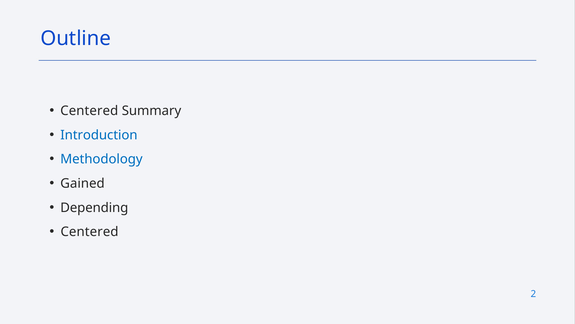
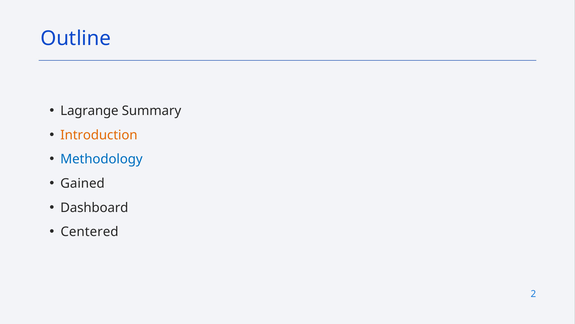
Centered at (89, 111): Centered -> Lagrange
Introduction colour: blue -> orange
Depending: Depending -> Dashboard
